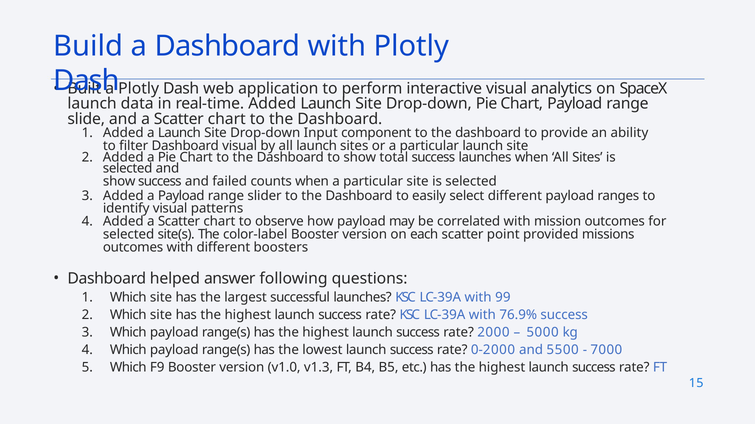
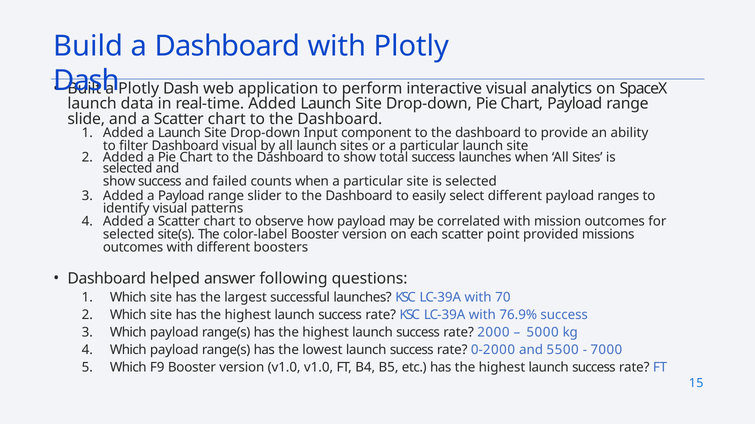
99: 99 -> 70
v1.0 v1.3: v1.3 -> v1.0
